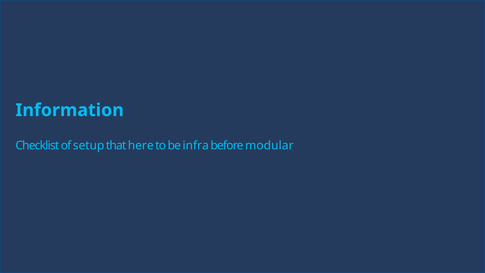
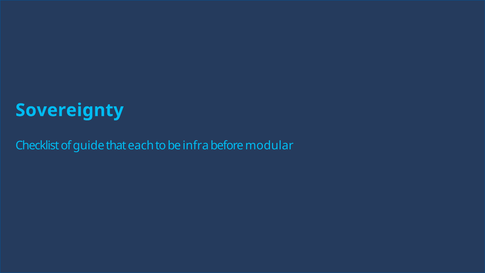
Information: Information -> Sovereignty
setup: setup -> guide
here: here -> each
